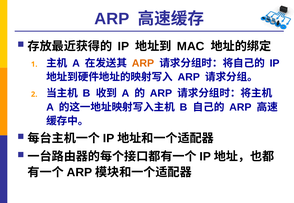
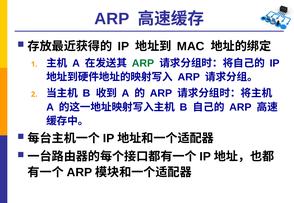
ARP at (143, 63) colour: orange -> green
